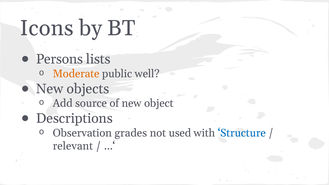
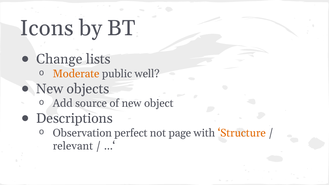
Persons: Persons -> Change
grades: grades -> perfect
used: used -> page
Structure colour: blue -> orange
